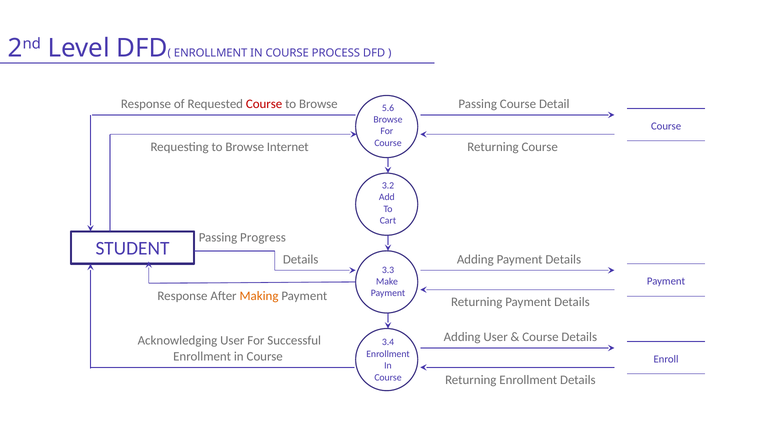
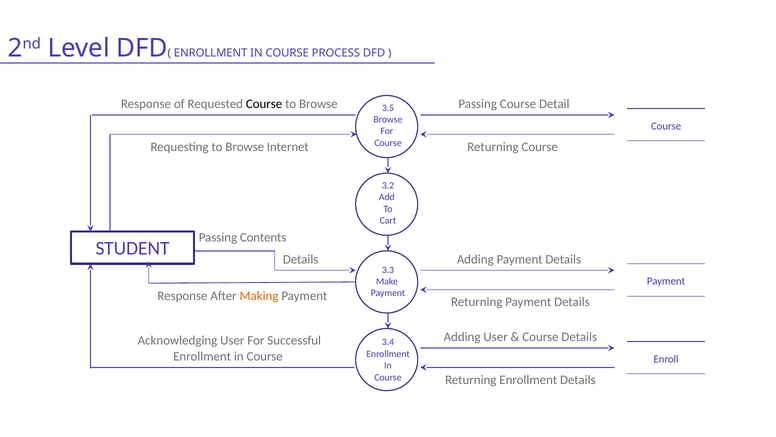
Course at (264, 104) colour: red -> black
5.6: 5.6 -> 3.5
Progress: Progress -> Contents
